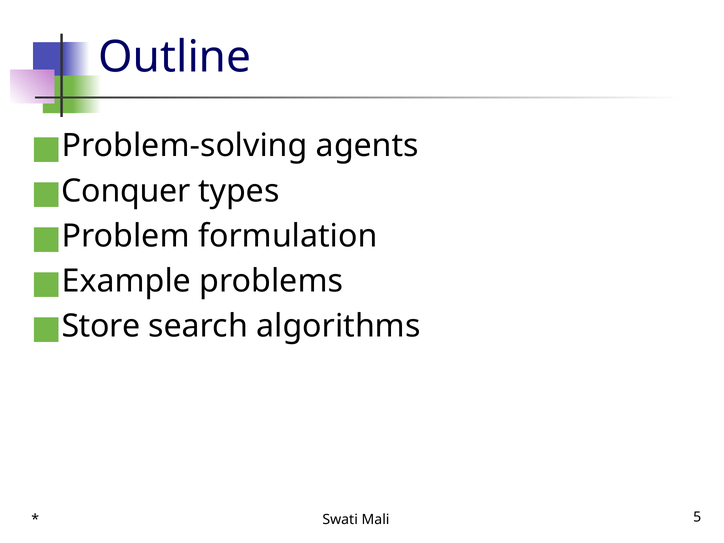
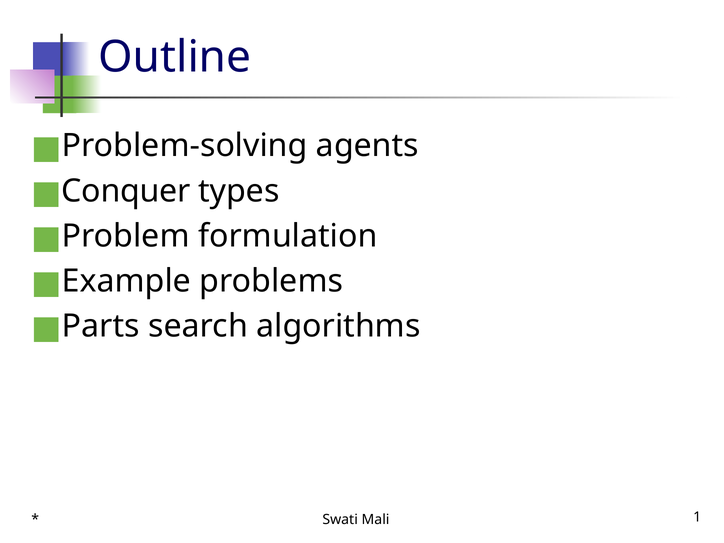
Store: Store -> Parts
5: 5 -> 1
